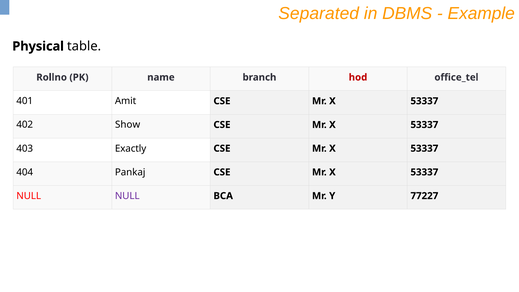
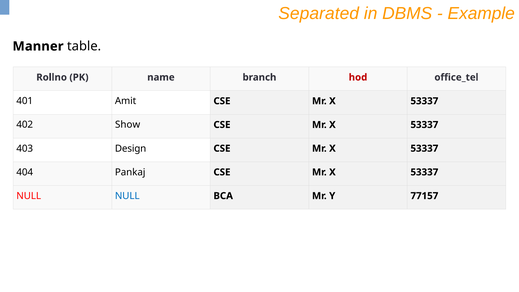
Physical: Physical -> Manner
Exactly: Exactly -> Design
NULL at (127, 196) colour: purple -> blue
77227: 77227 -> 77157
